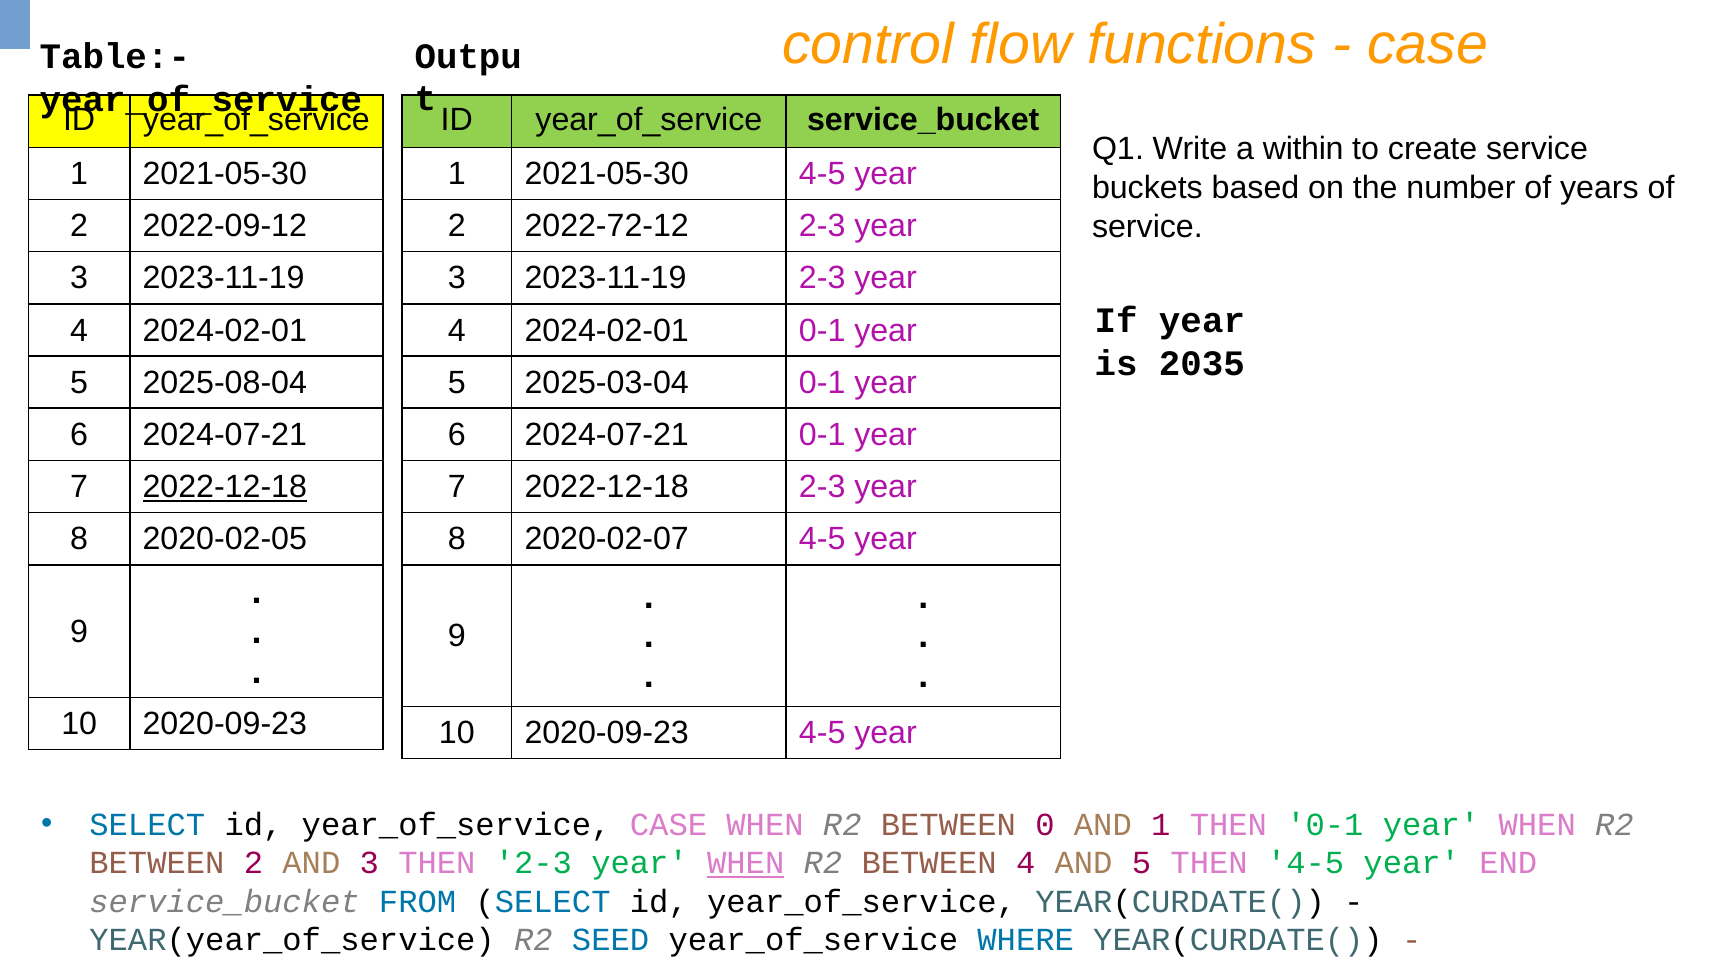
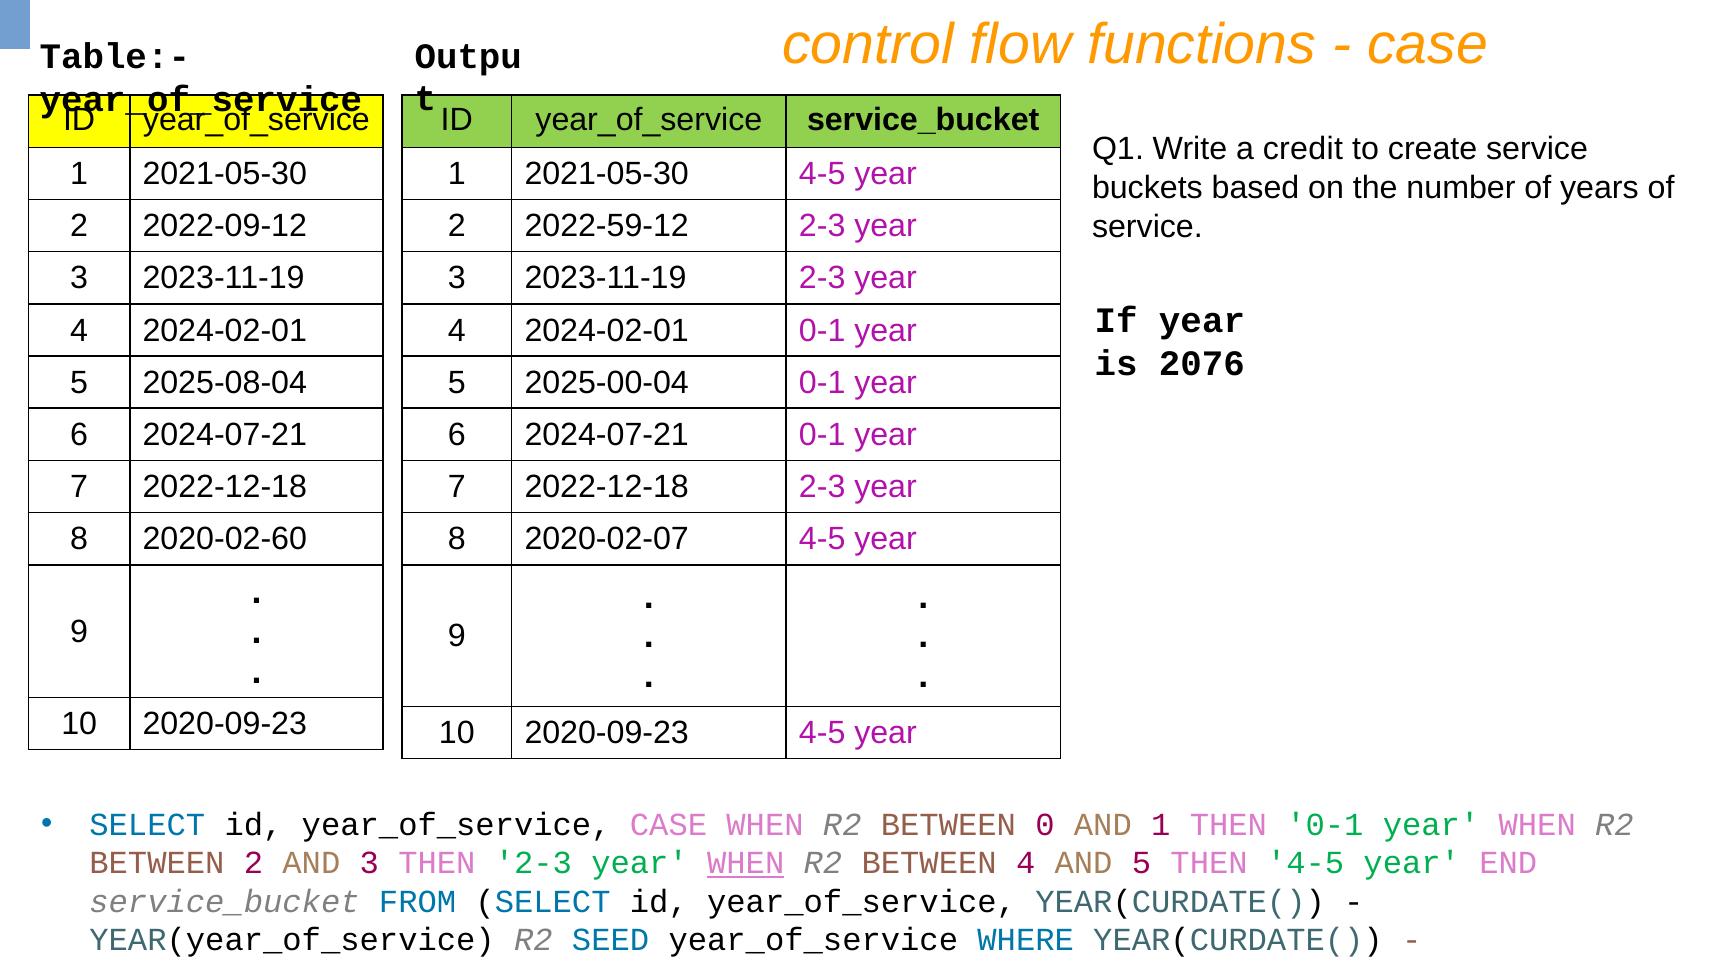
within: within -> credit
2022-72-12: 2022-72-12 -> 2022-59-12
2035: 2035 -> 2076
2025-03-04: 2025-03-04 -> 2025-00-04
2022-12-18 at (225, 487) underline: present -> none
2020-02-05: 2020-02-05 -> 2020-02-60
